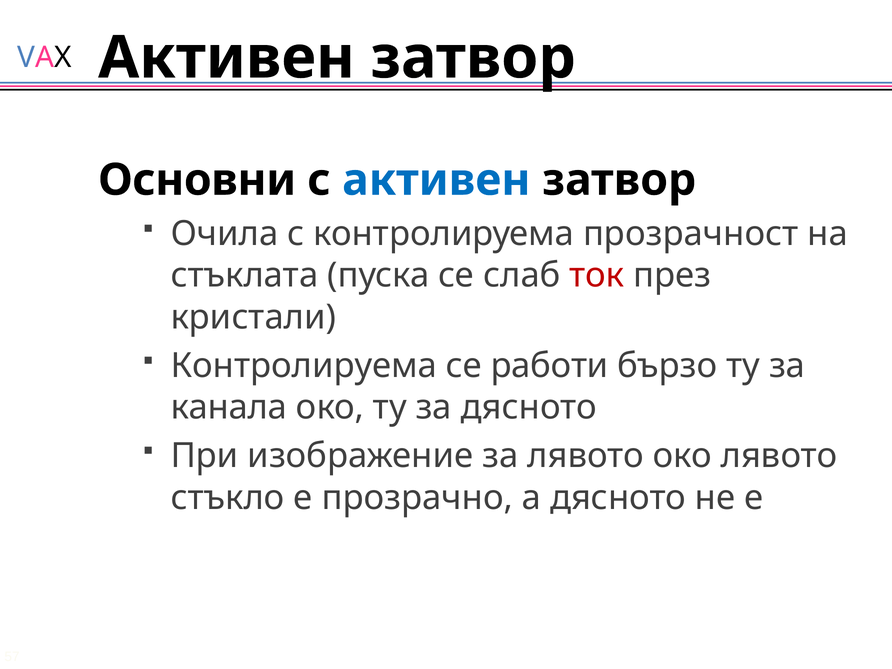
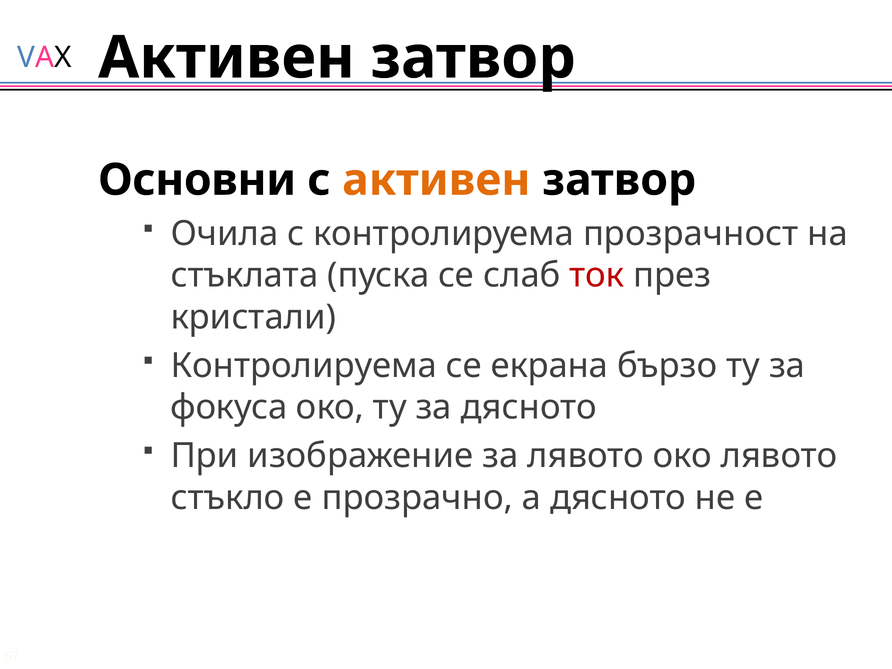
активен at (436, 180) colour: blue -> orange
работи: работи -> екрана
канала: канала -> фокуса
